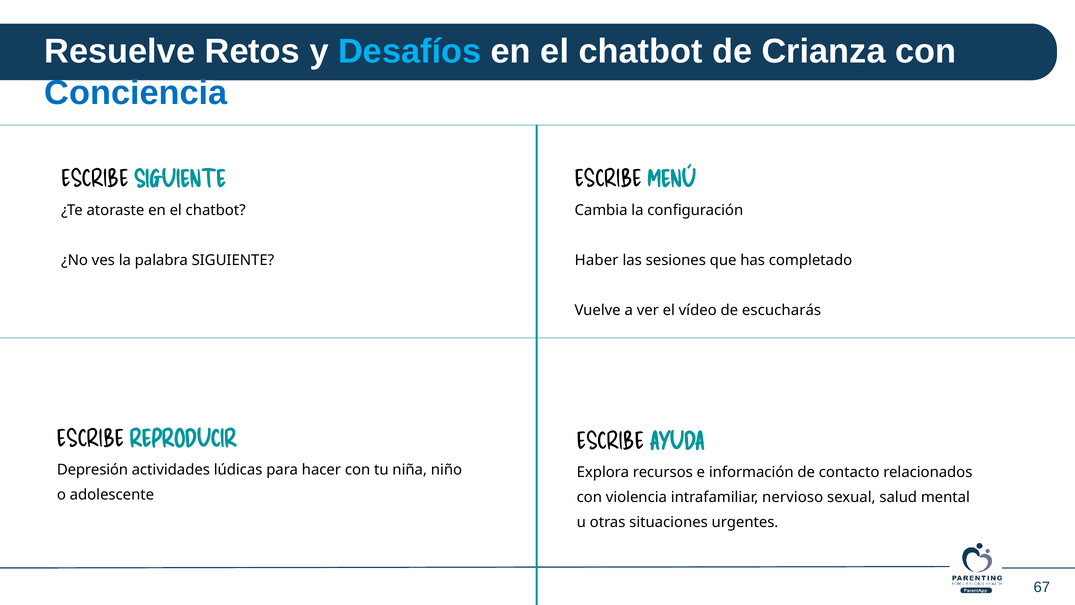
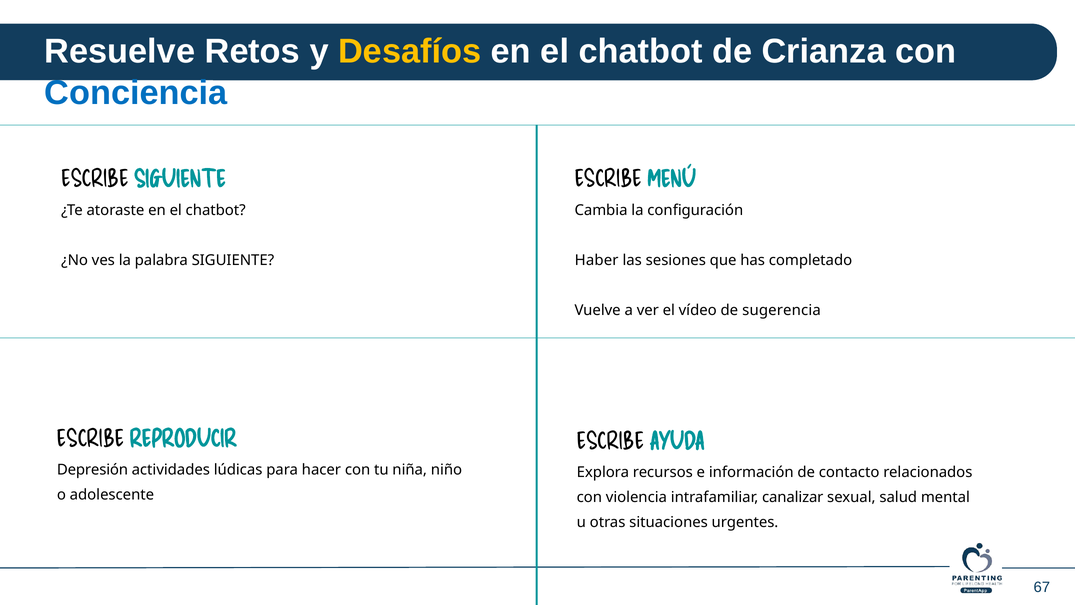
Desafíos colour: light blue -> yellow
escucharás: escucharás -> sugerencia
nervioso: nervioso -> canalizar
